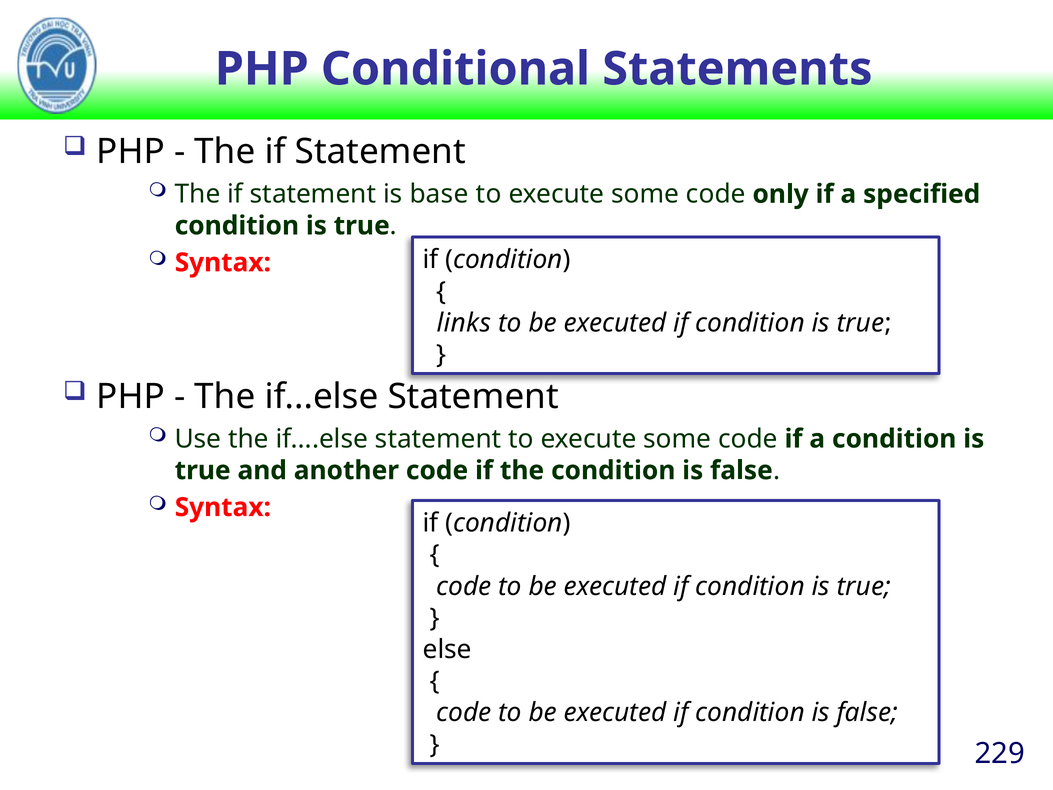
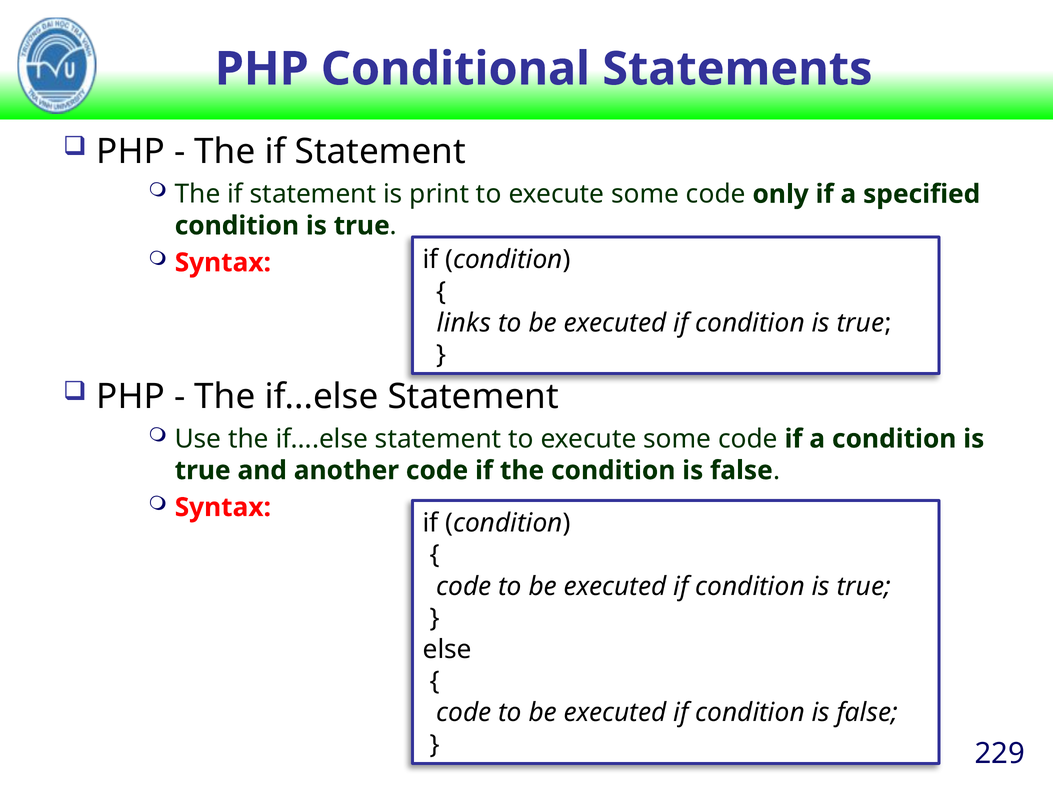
base: base -> print
